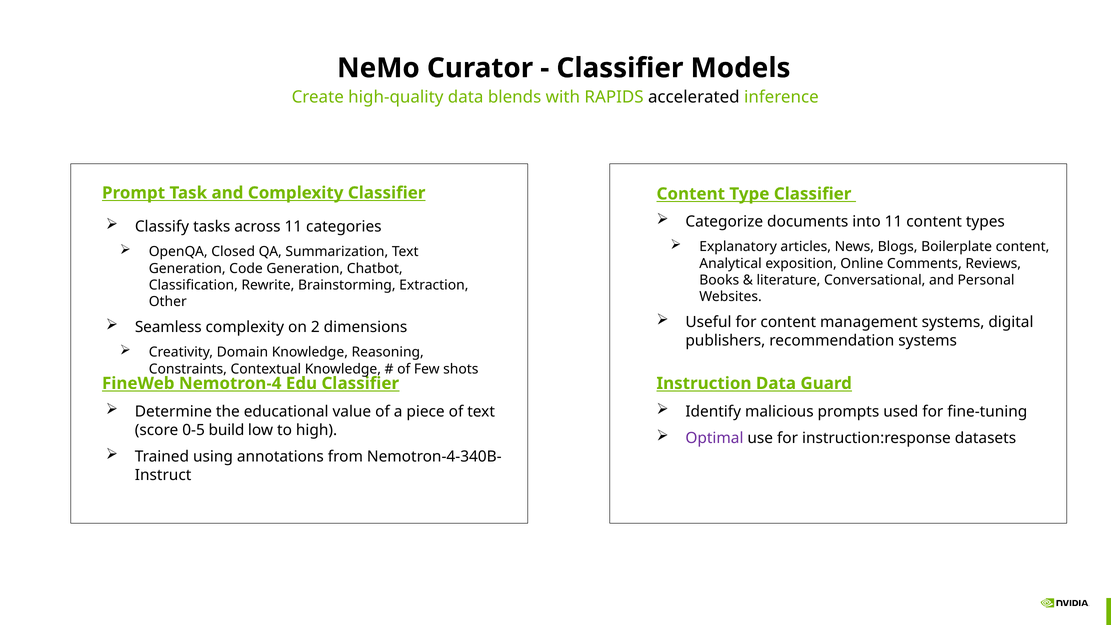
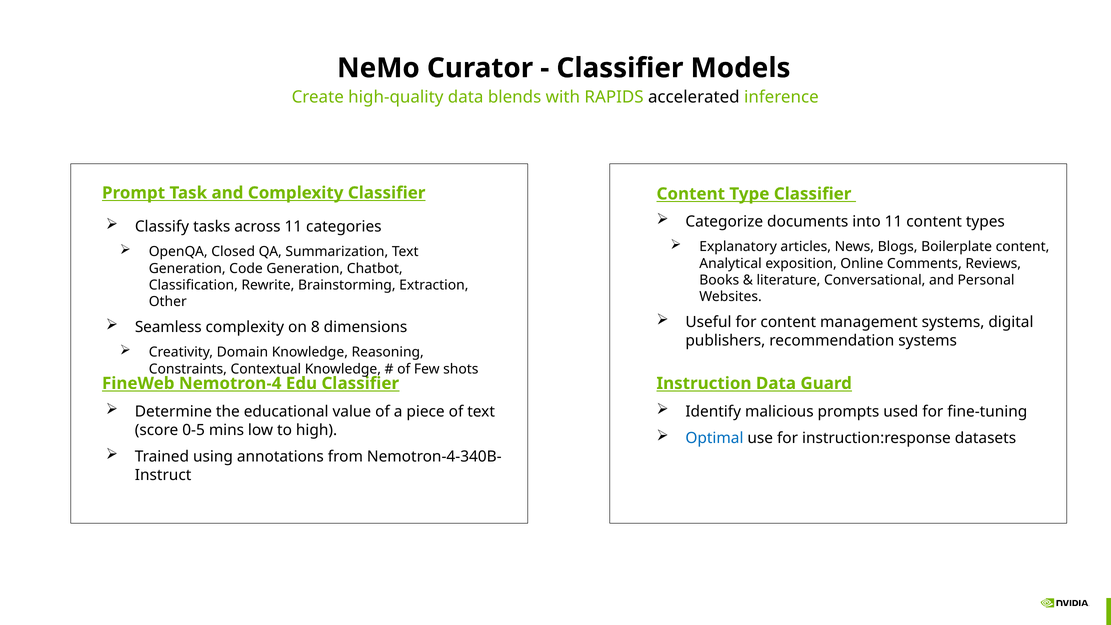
2: 2 -> 8
build: build -> mins
Optimal colour: purple -> blue
